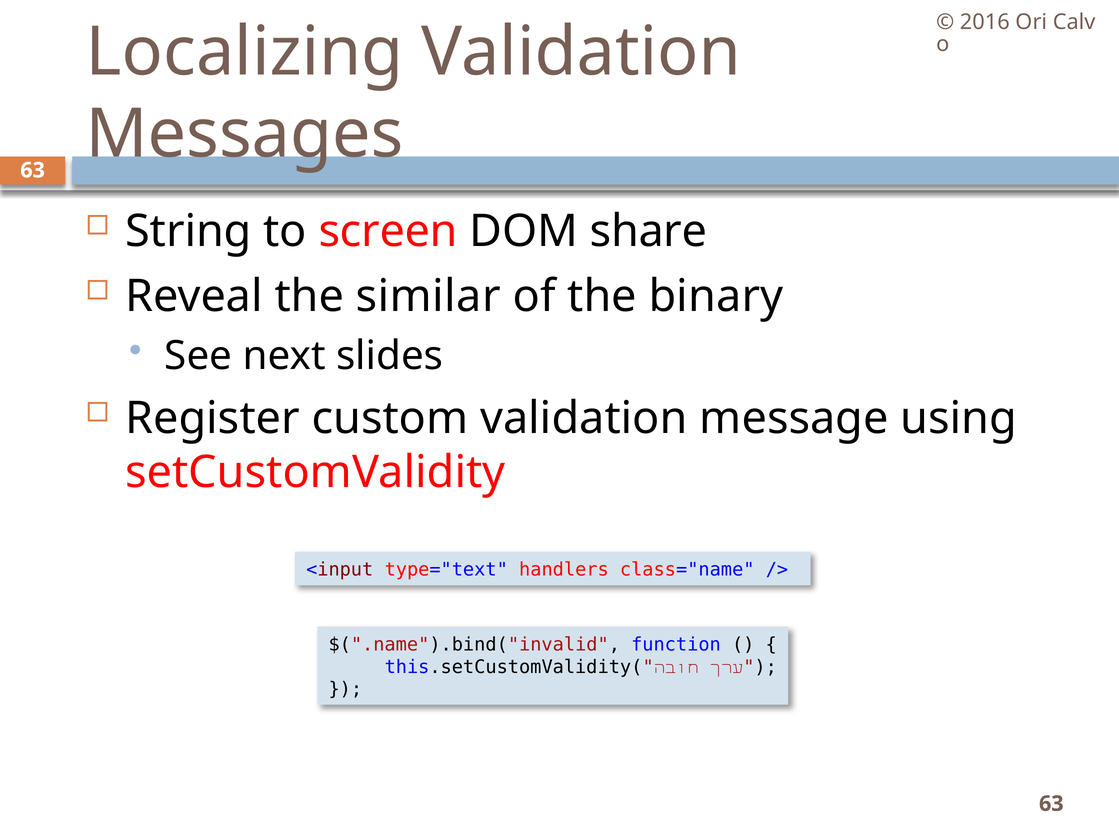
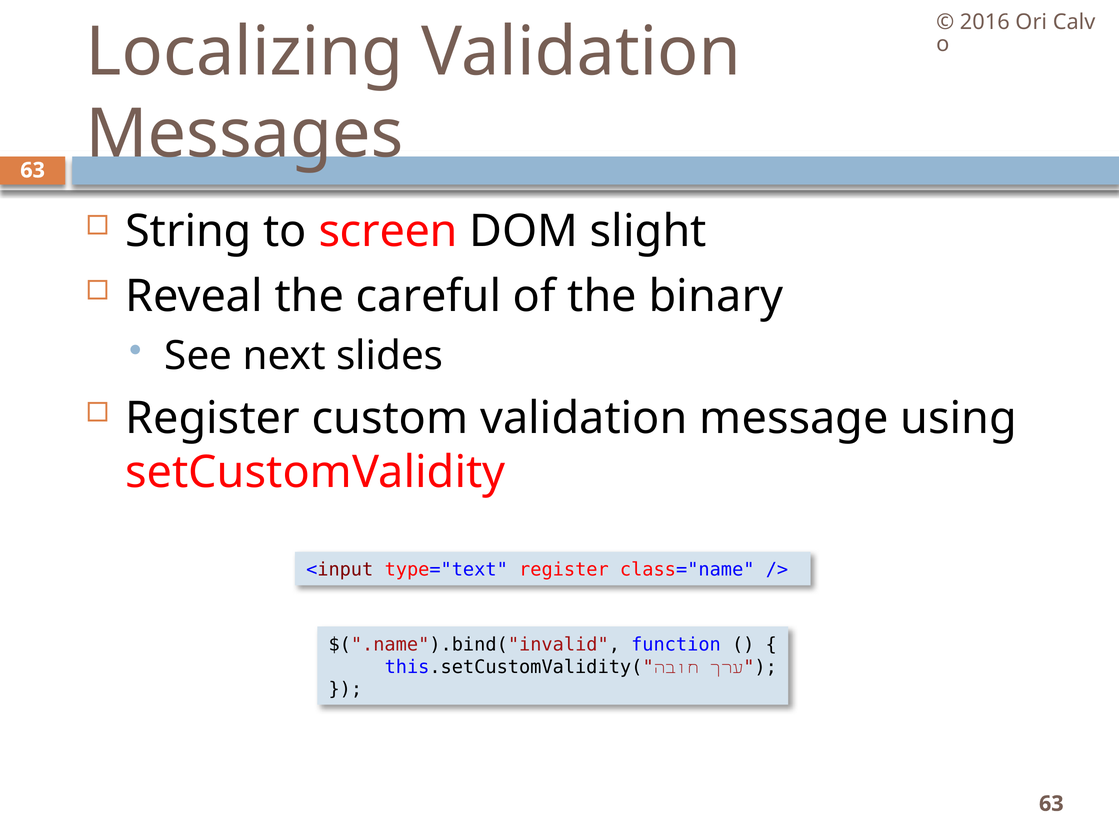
share: share -> slight
similar: similar -> careful
type="text handlers: handlers -> register
